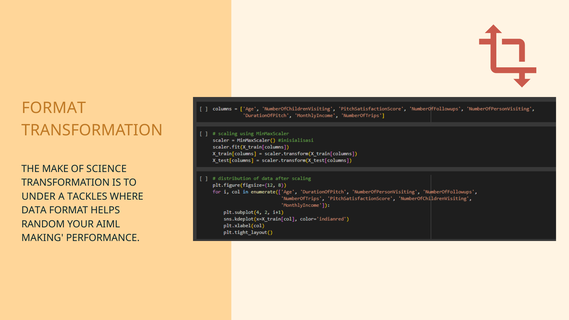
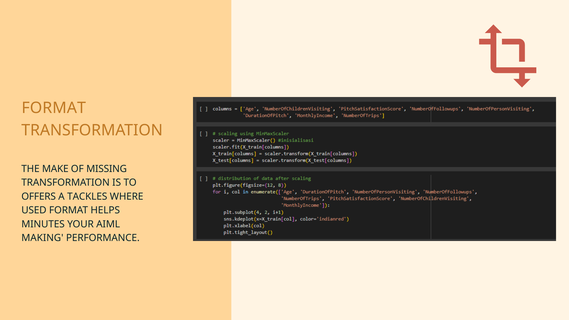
SCIENCE: SCIENCE -> MISSING
UNDER: UNDER -> OFFERS
DATA: DATA -> USED
RANDOM: RANDOM -> MINUTES
